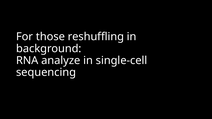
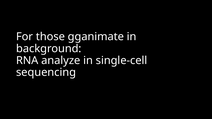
reshuffling: reshuffling -> gganimate
